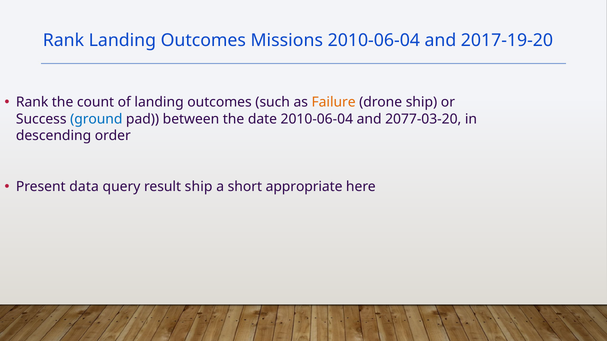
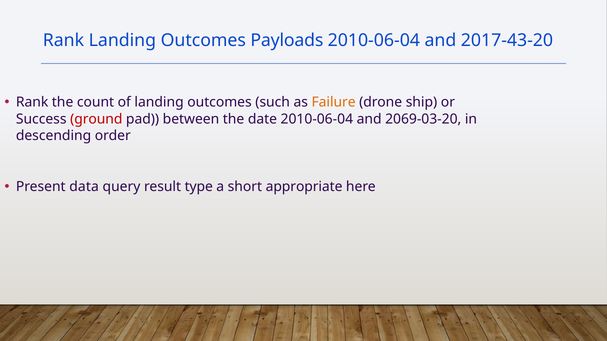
Missions: Missions -> Payloads
2017-19-20: 2017-19-20 -> 2017-43-20
ground colour: blue -> red
2077-03-20: 2077-03-20 -> 2069-03-20
result ship: ship -> type
